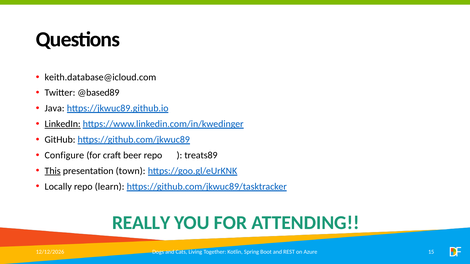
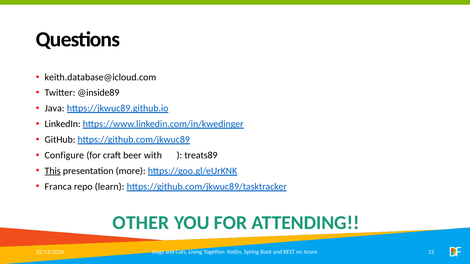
@based89: @based89 -> @inside89
LinkedIn underline: present -> none
beer repo: repo -> with
town: town -> more
Locally: Locally -> Franca
REALLY: REALLY -> OTHER
